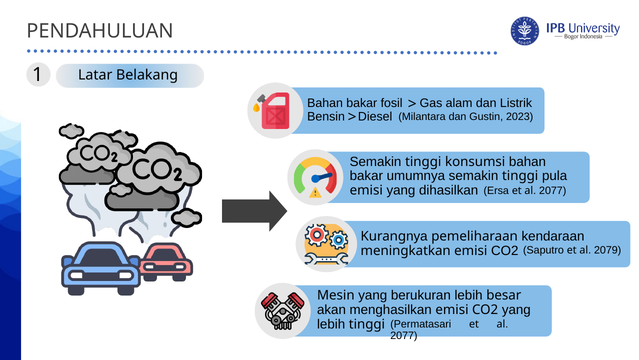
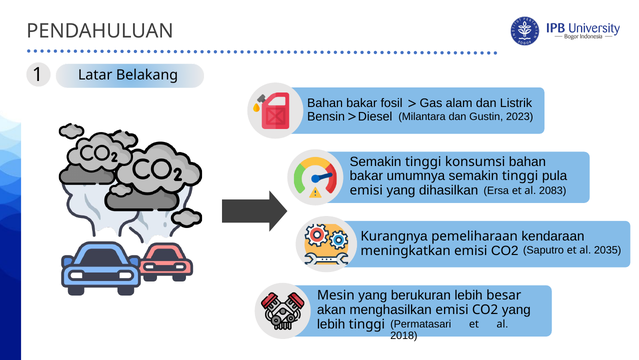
2077 at (553, 191): 2077 -> 2083
2079: 2079 -> 2035
2077 at (404, 335): 2077 -> 2018
